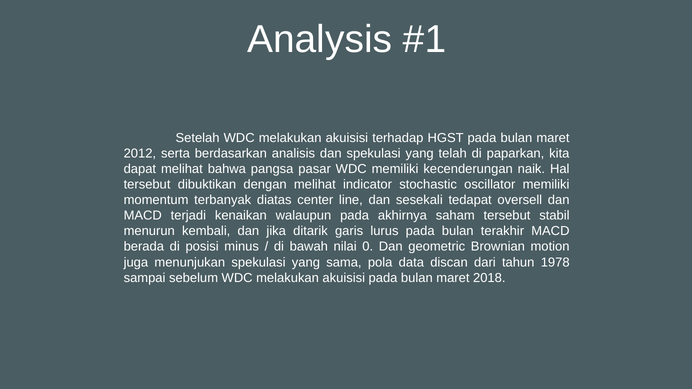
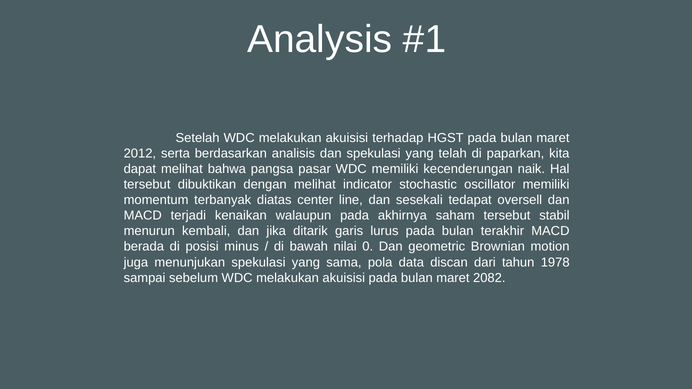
2018: 2018 -> 2082
